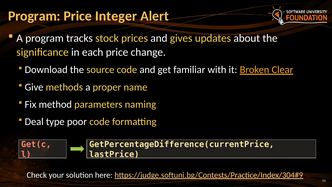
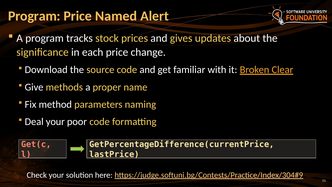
Integer: Integer -> Named
Deal type: type -> your
